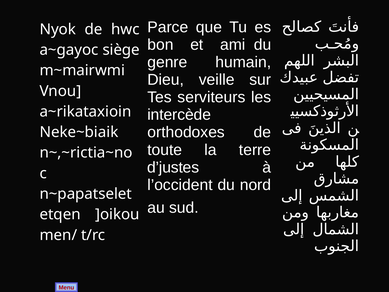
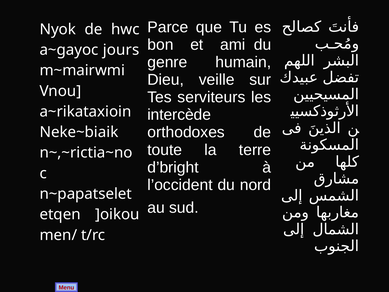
siège: siège -> jours
d’justes: d’justes -> d’bright
